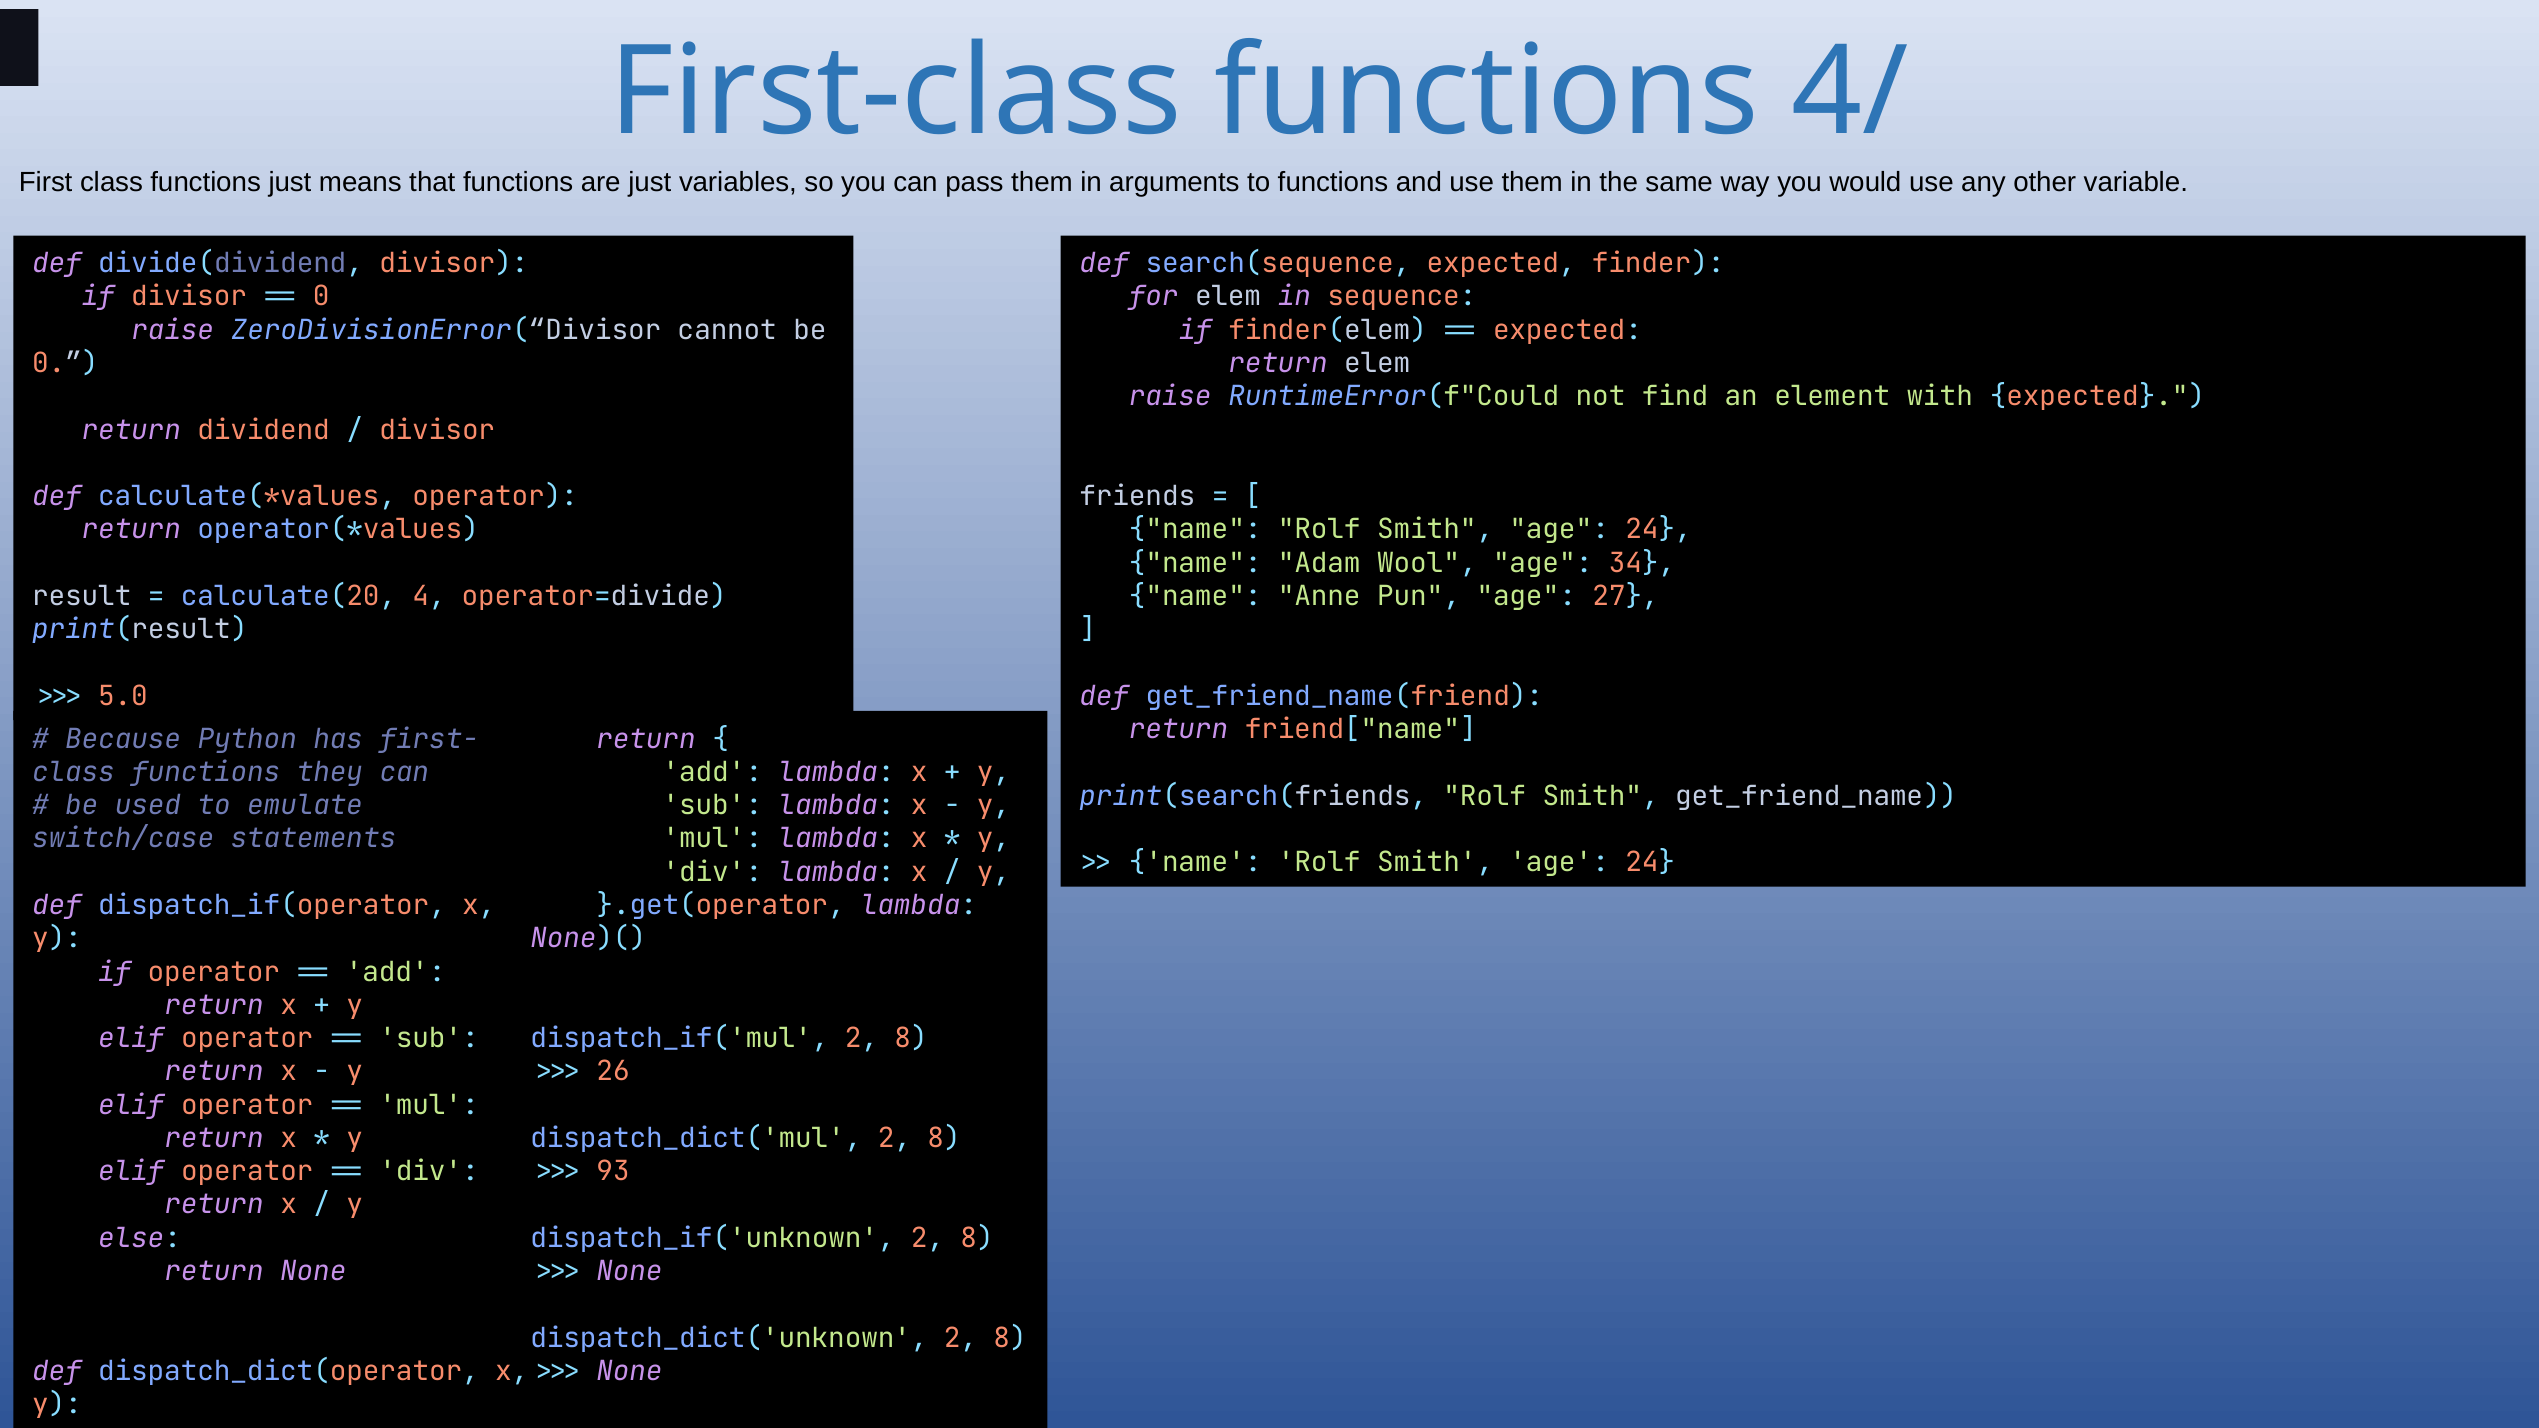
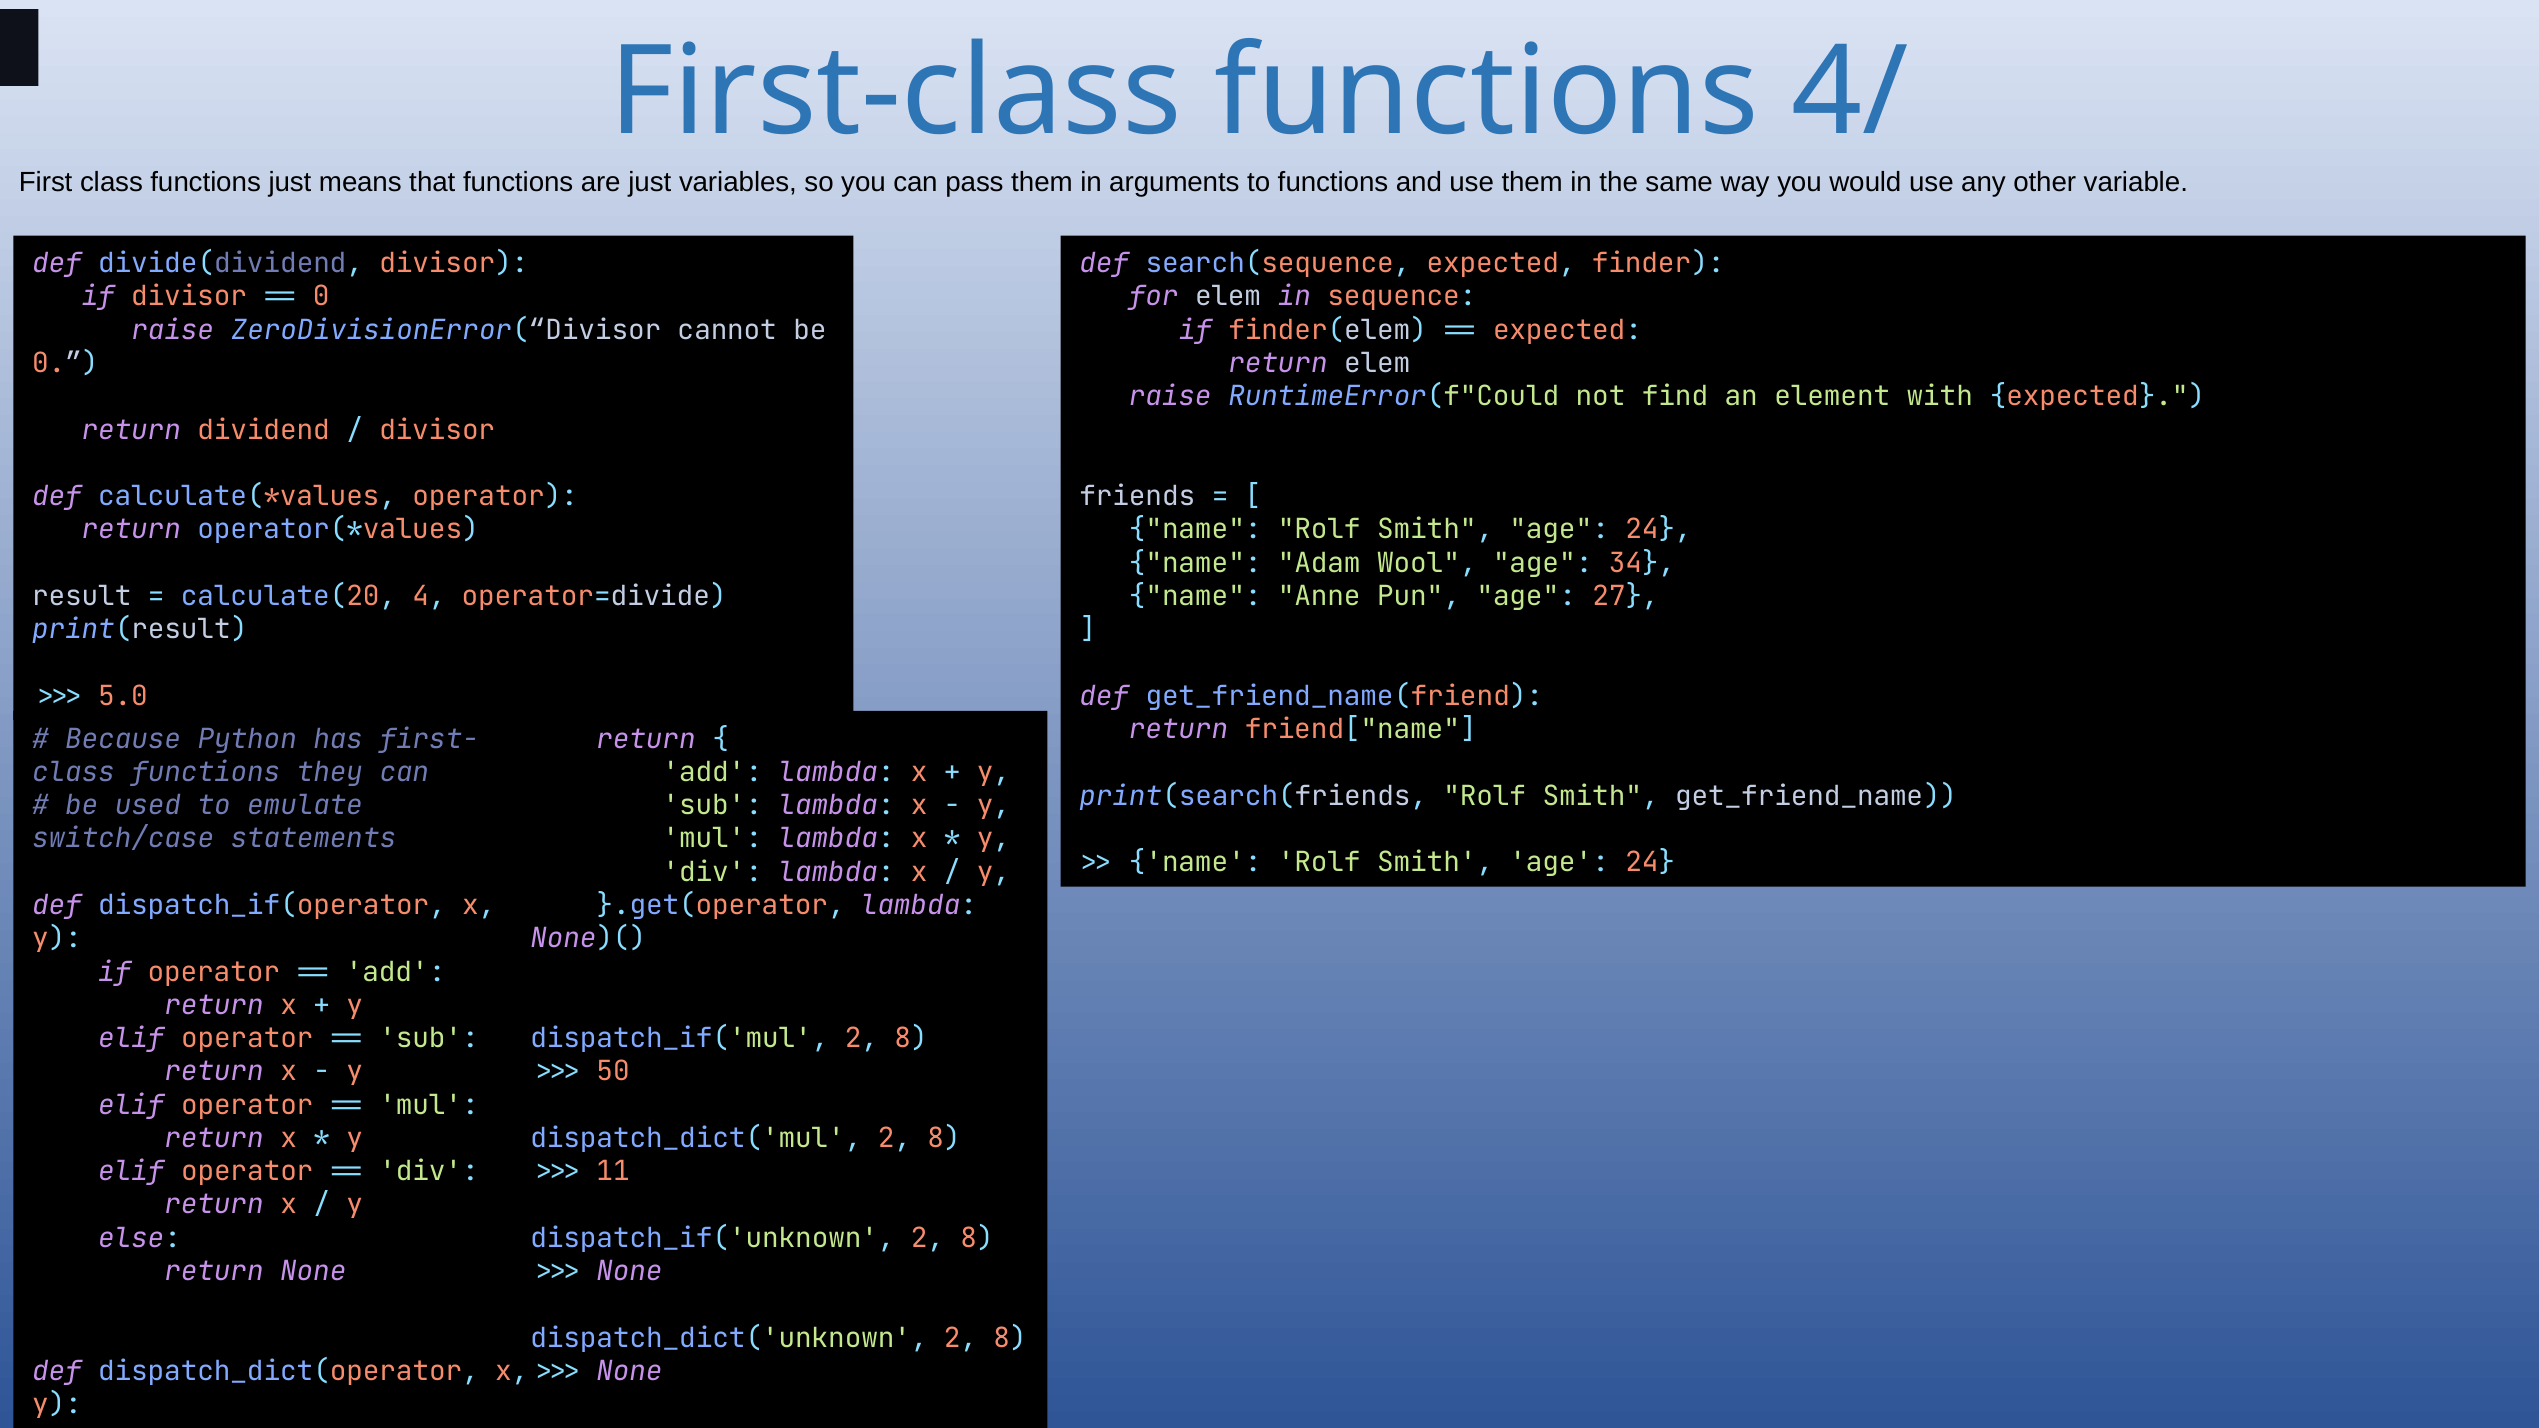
26: 26 -> 50
93: 93 -> 11
